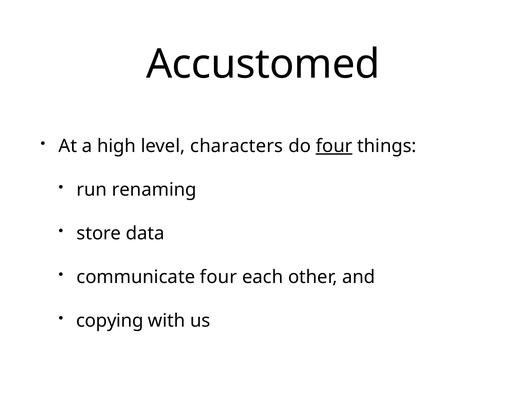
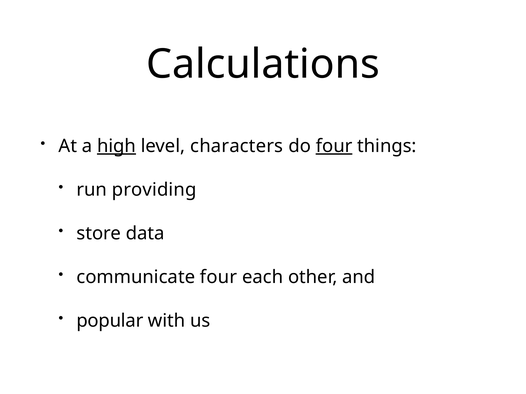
Accustomed: Accustomed -> Calculations
high underline: none -> present
renaming: renaming -> providing
copying: copying -> popular
